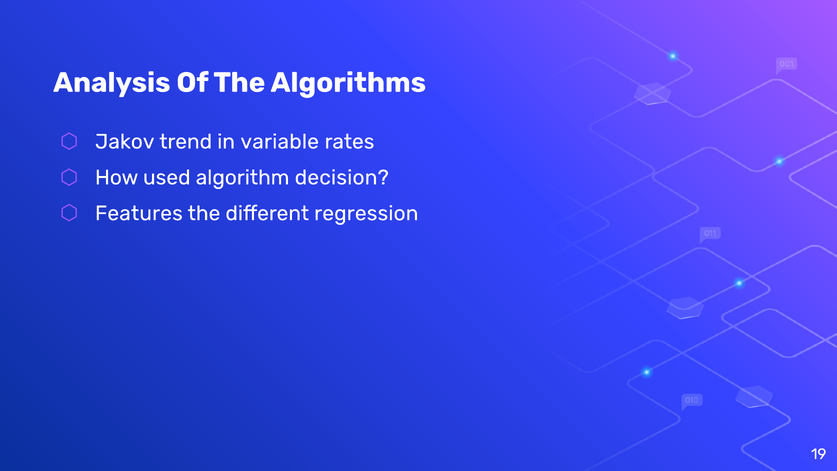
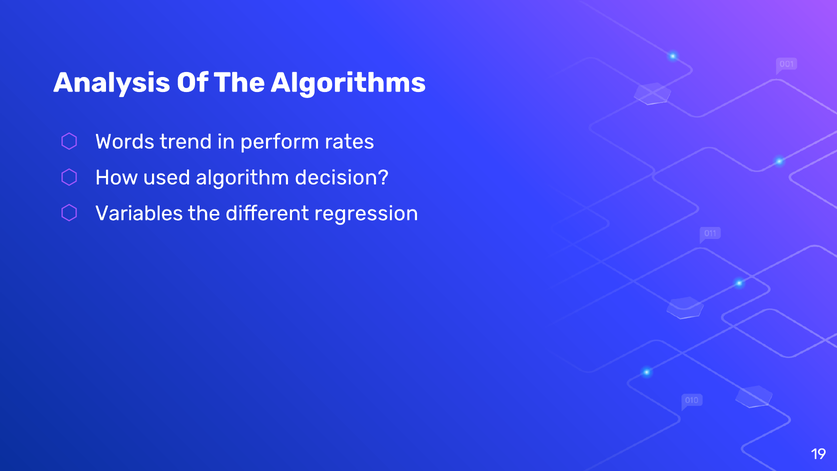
Jakov: Jakov -> Words
variable: variable -> perform
Features: Features -> Variables
